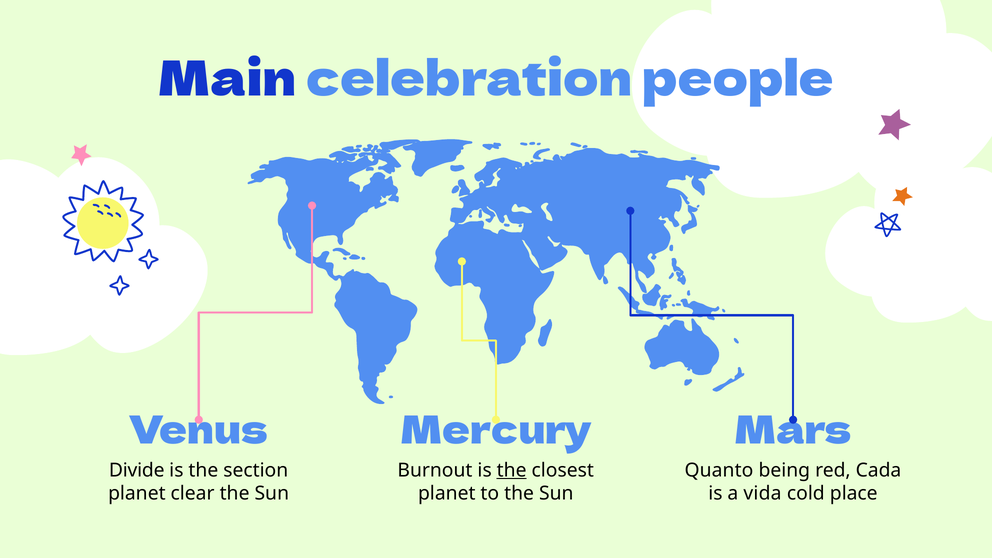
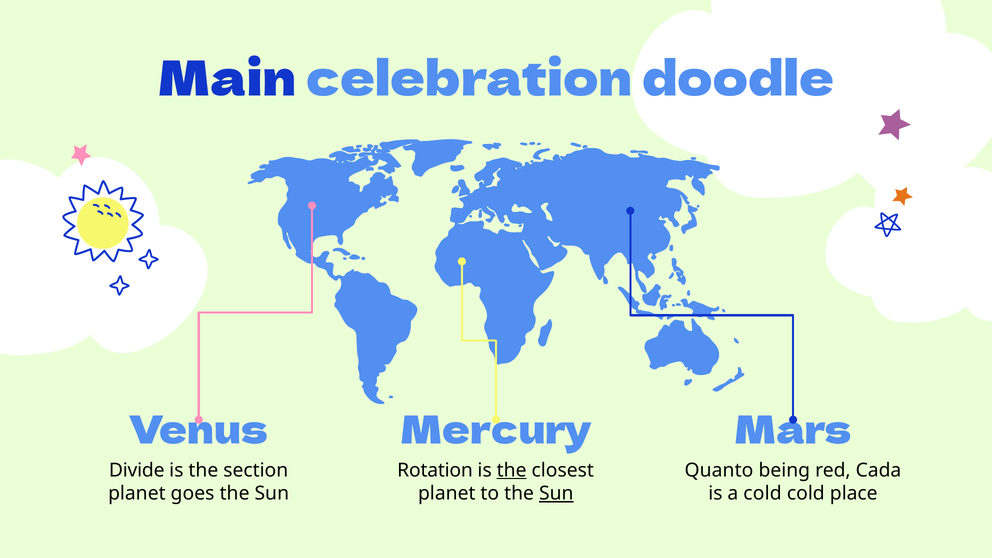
people: people -> doodle
Burnout: Burnout -> Rotation
clear: clear -> goes
Sun at (556, 493) underline: none -> present
a vida: vida -> cold
